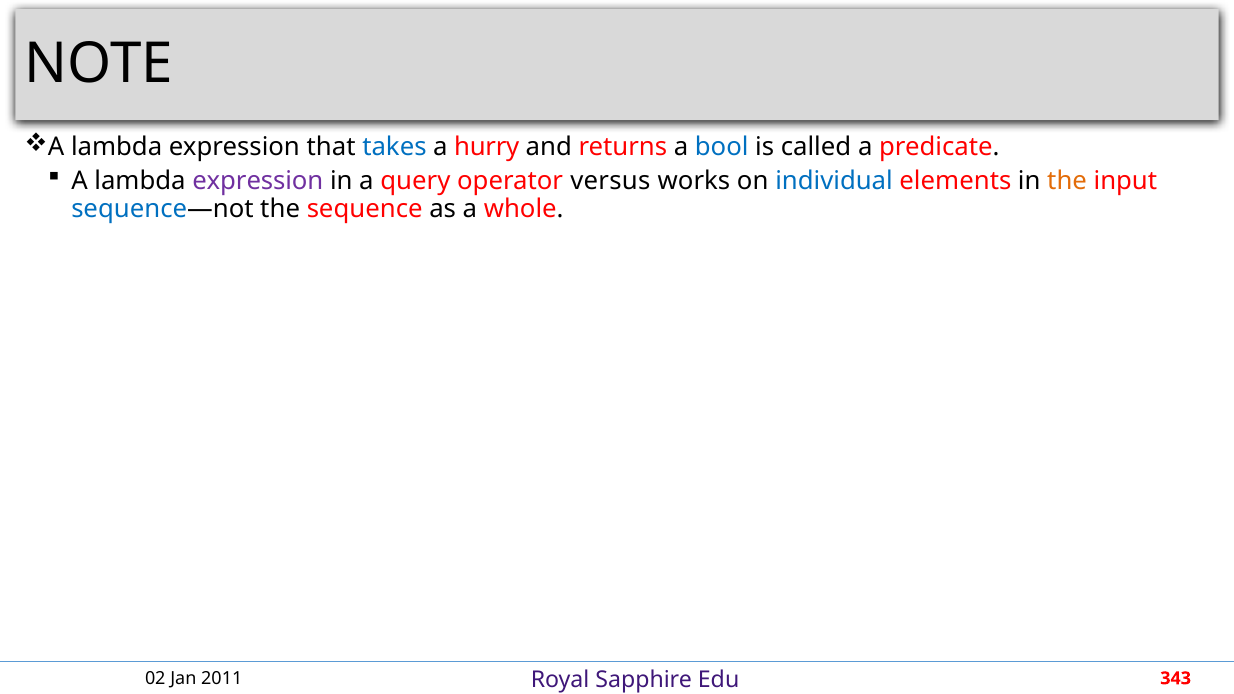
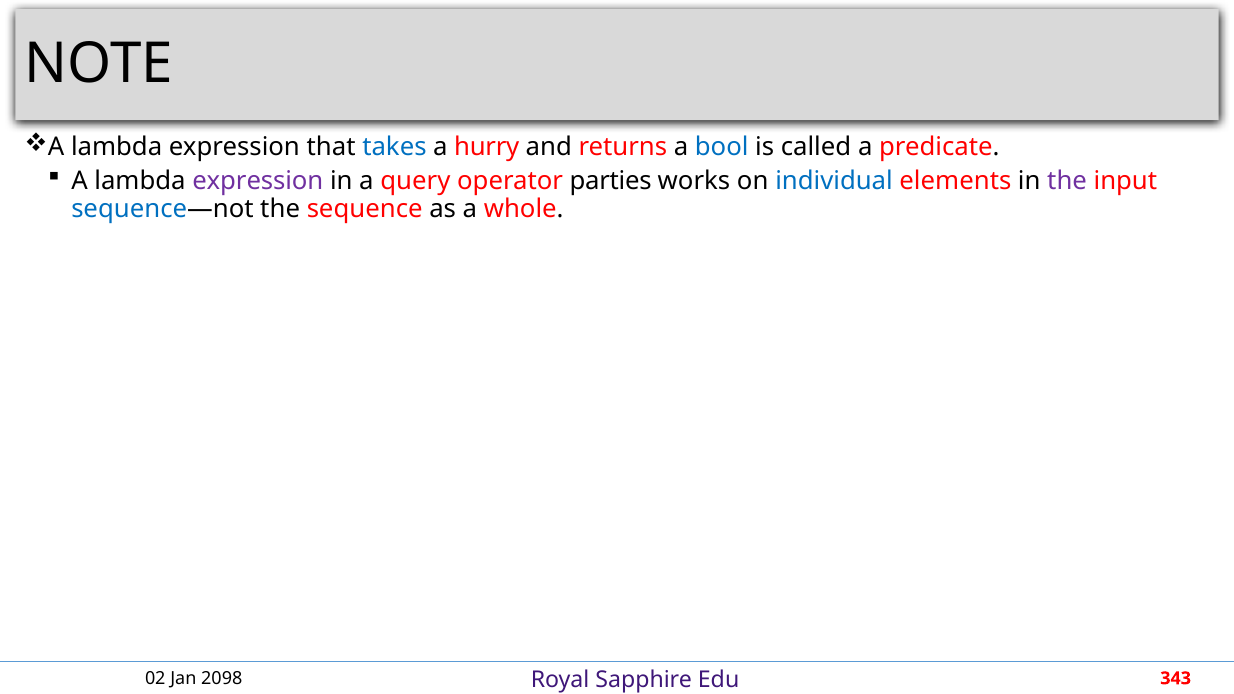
versus: versus -> parties
the at (1067, 181) colour: orange -> purple
2011: 2011 -> 2098
